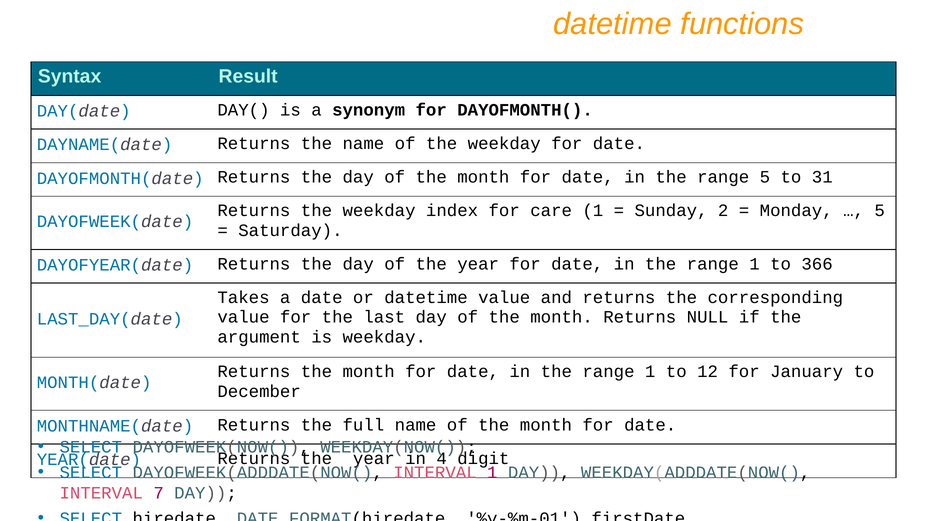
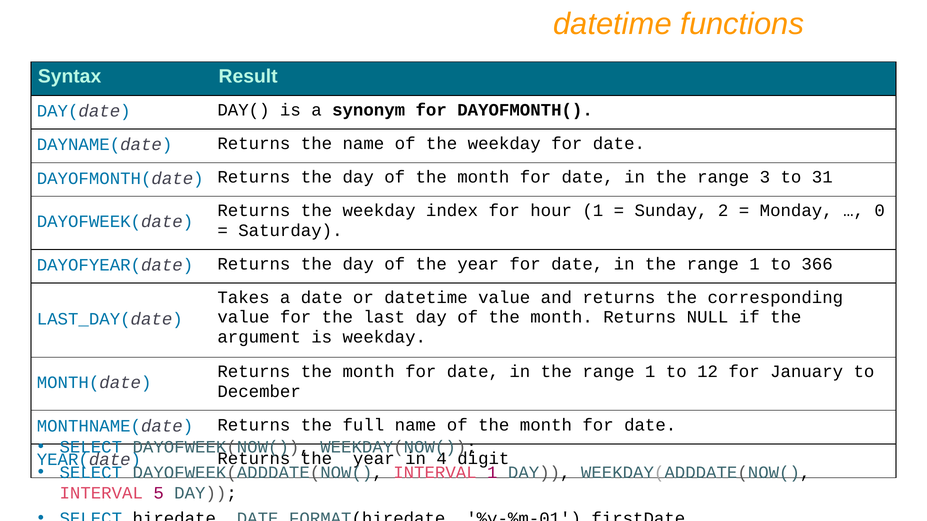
range 5: 5 -> 3
care: care -> hour
5 at (880, 211): 5 -> 0
7: 7 -> 5
